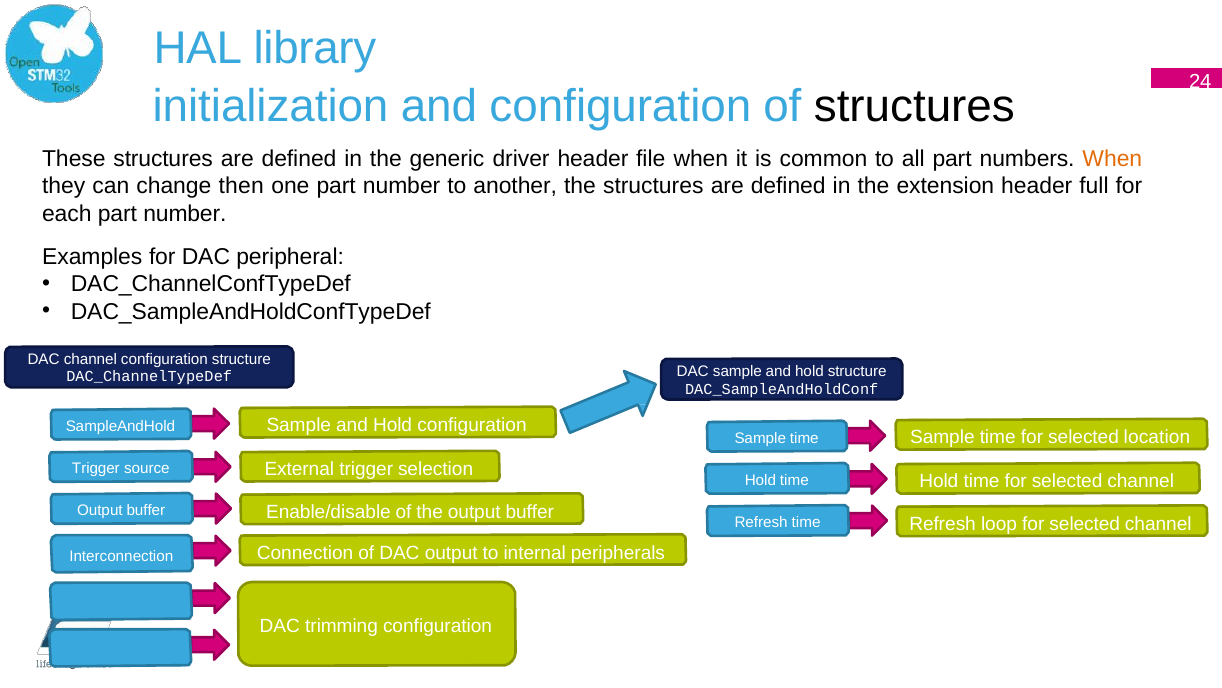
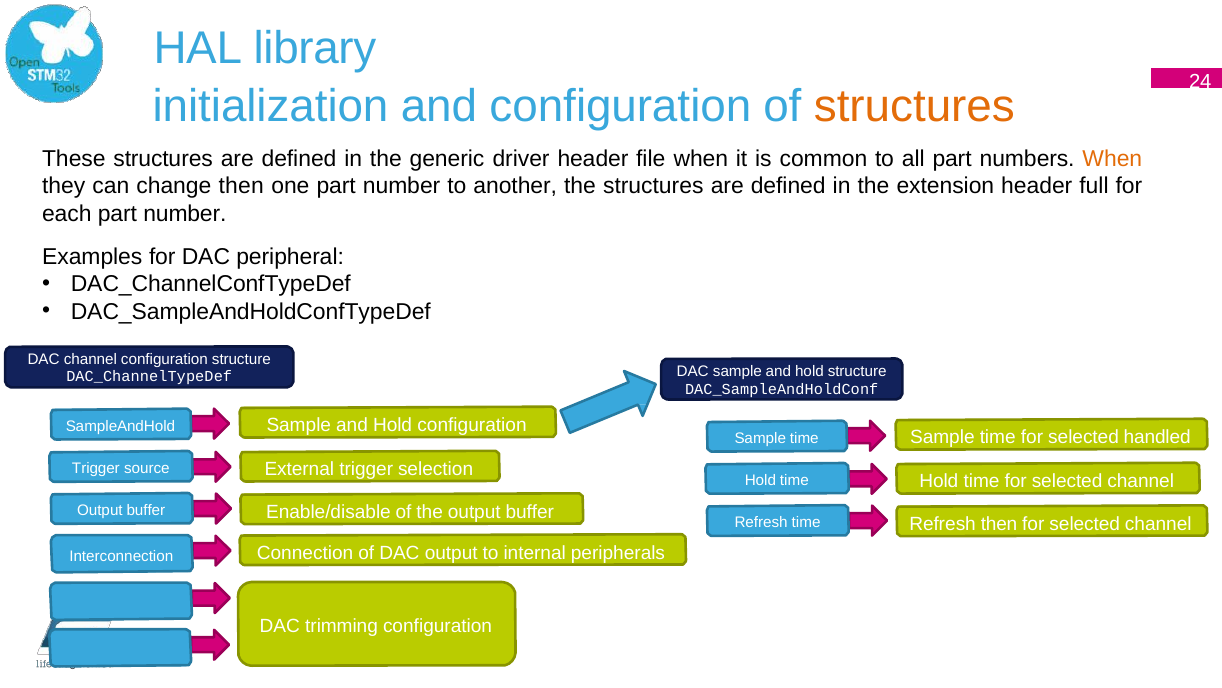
structures at (914, 106) colour: black -> orange
location: location -> handled
Refresh loop: loop -> then
